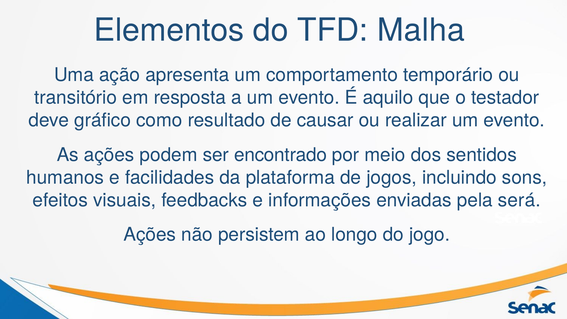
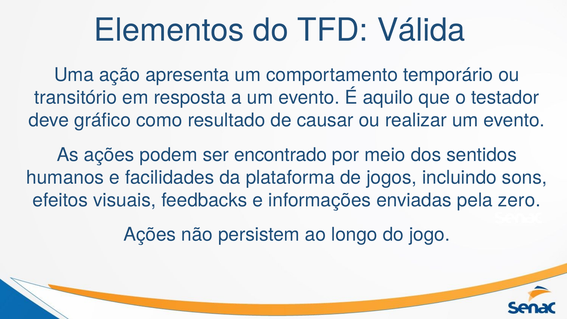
Malha: Malha -> Válida
será: será -> zero
